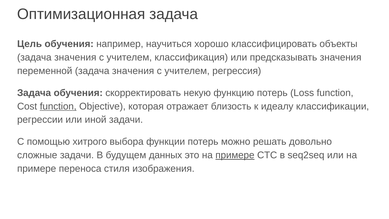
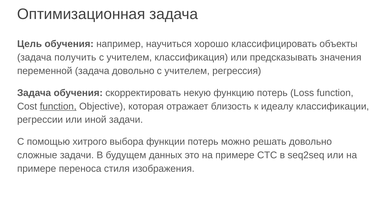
значения at (75, 57): значения -> получить
переменной задача значения: значения -> довольно
примере at (235, 155) underline: present -> none
